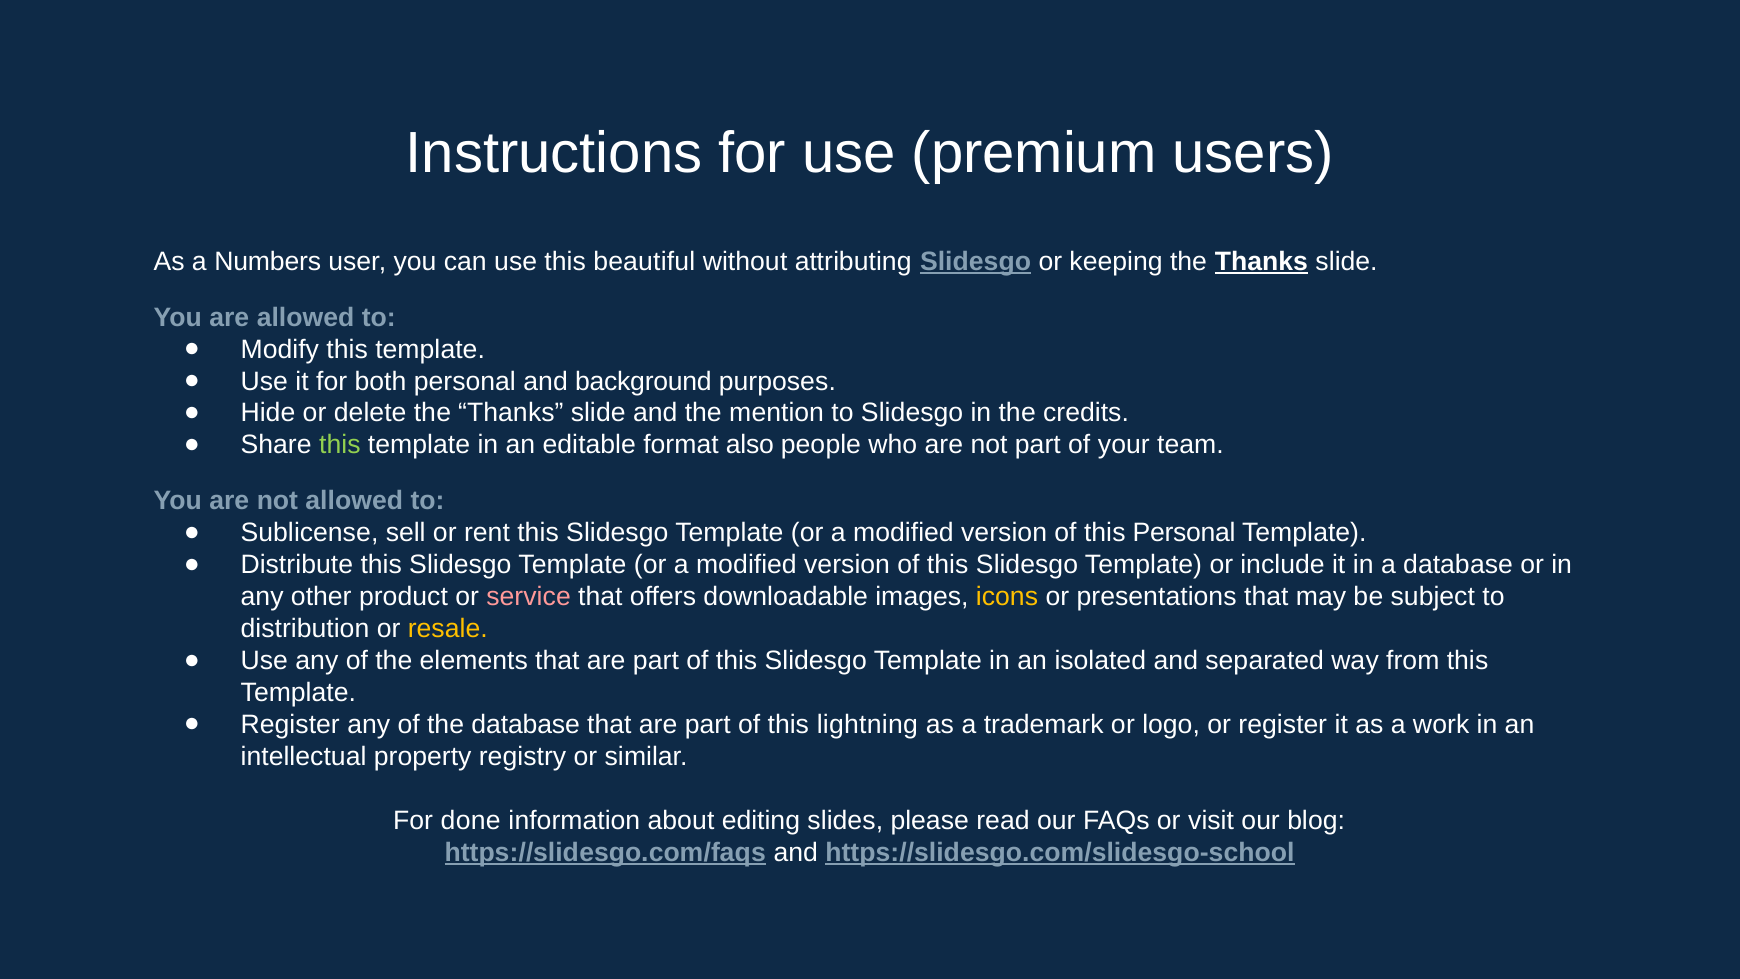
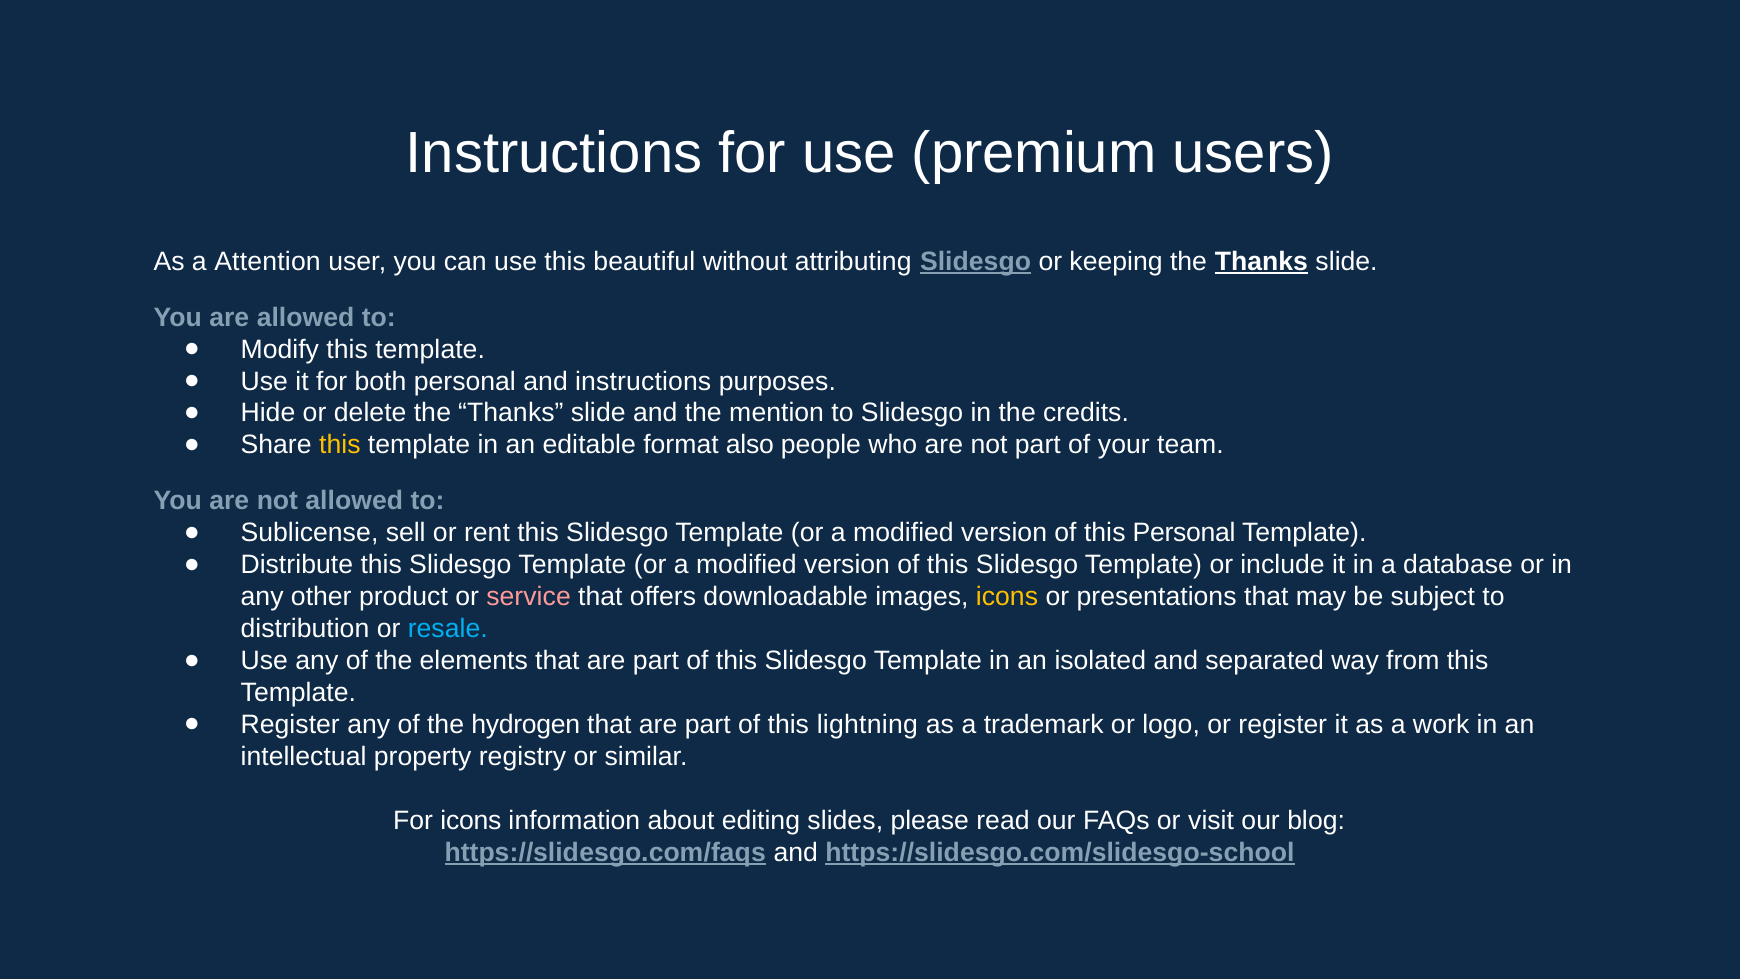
Numbers: Numbers -> Attention
and background: background -> instructions
this at (340, 445) colour: light green -> yellow
resale colour: yellow -> light blue
the database: database -> hydrogen
For done: done -> icons
